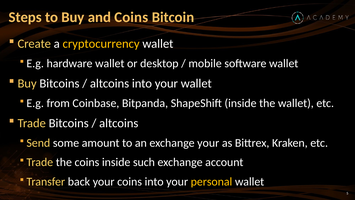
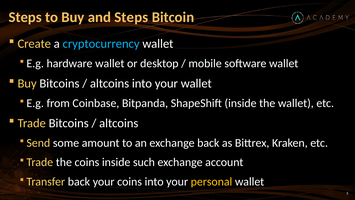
and Coins: Coins -> Steps
cryptocurrency colour: yellow -> light blue
exchange your: your -> back
